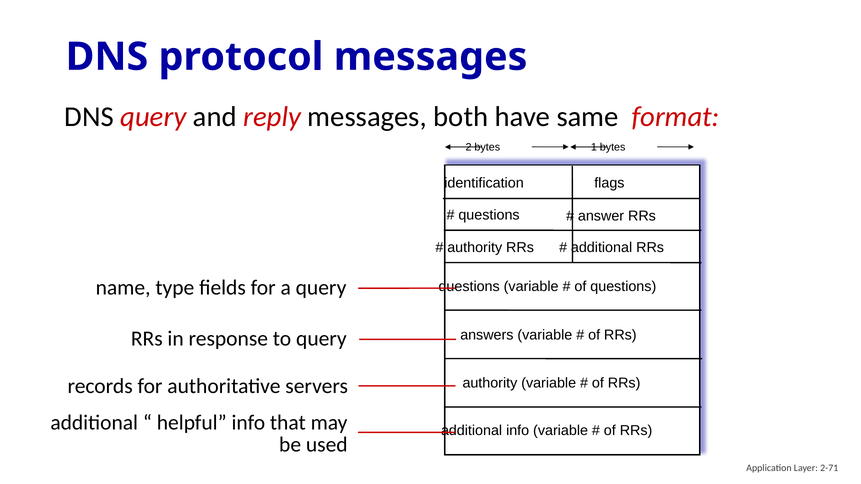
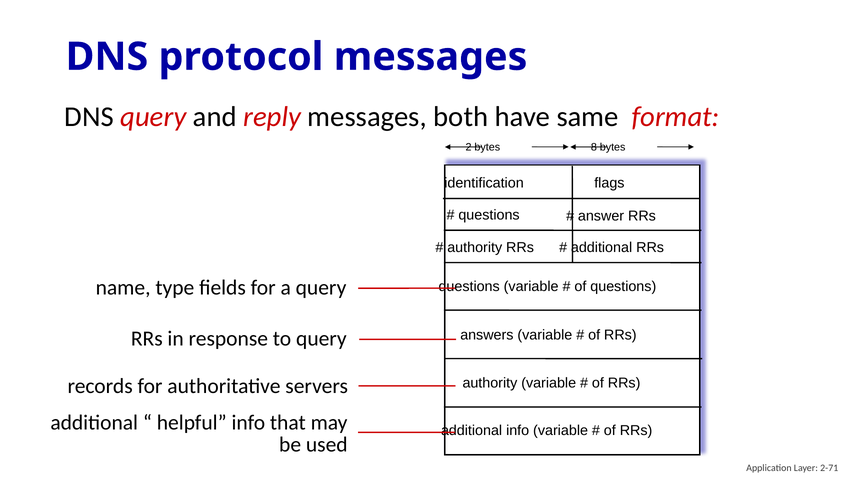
1: 1 -> 8
